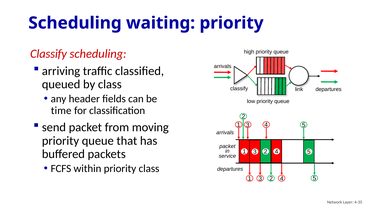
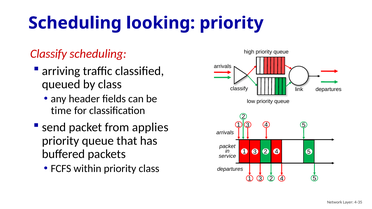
waiting: waiting -> looking
moving: moving -> applies
